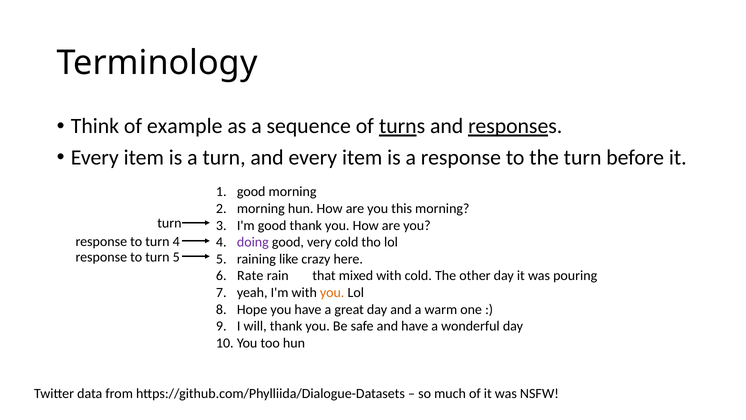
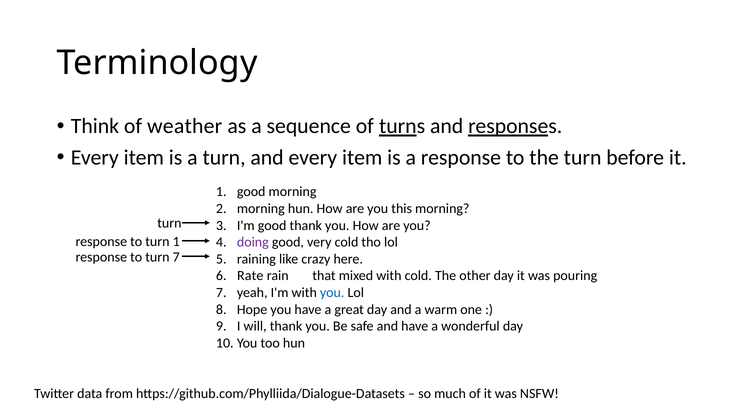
example: example -> weather
turn 4: 4 -> 1
turn 5: 5 -> 7
you at (332, 292) colour: orange -> blue
